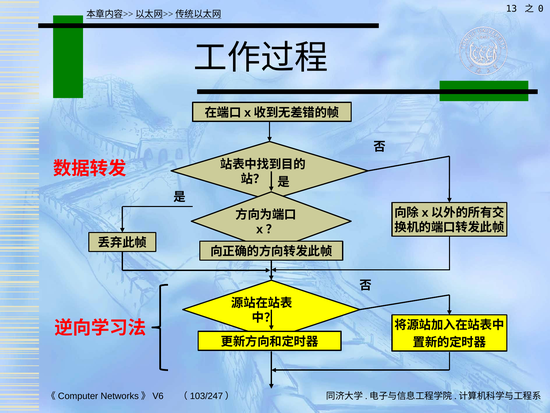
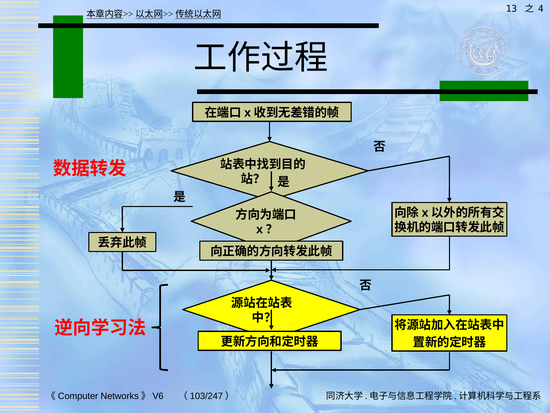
0: 0 -> 4
